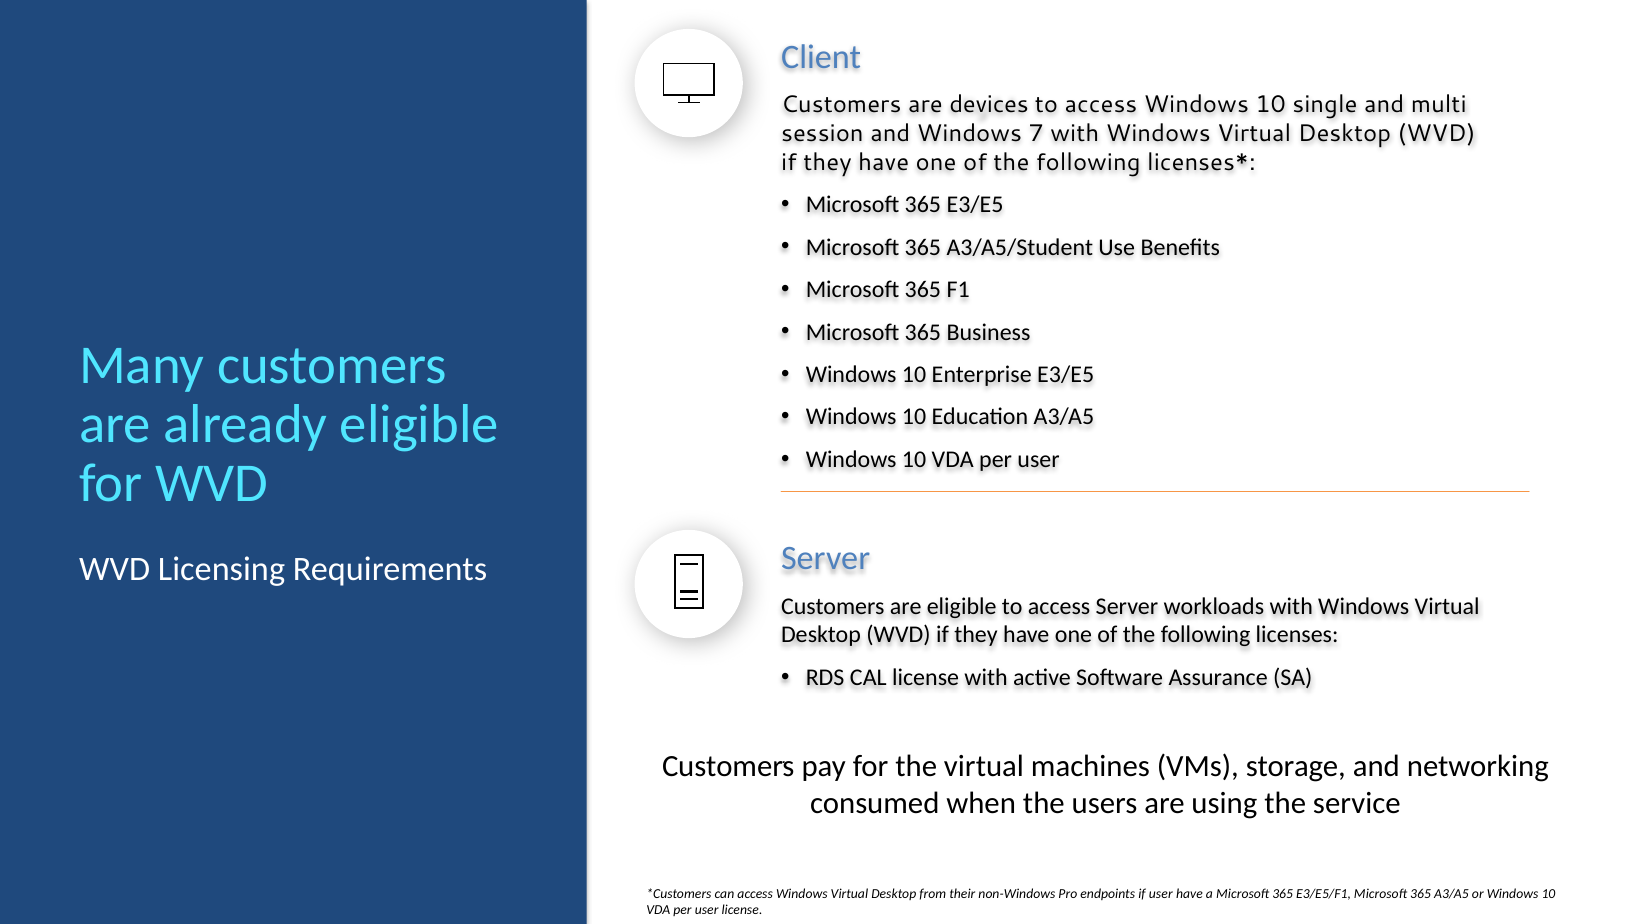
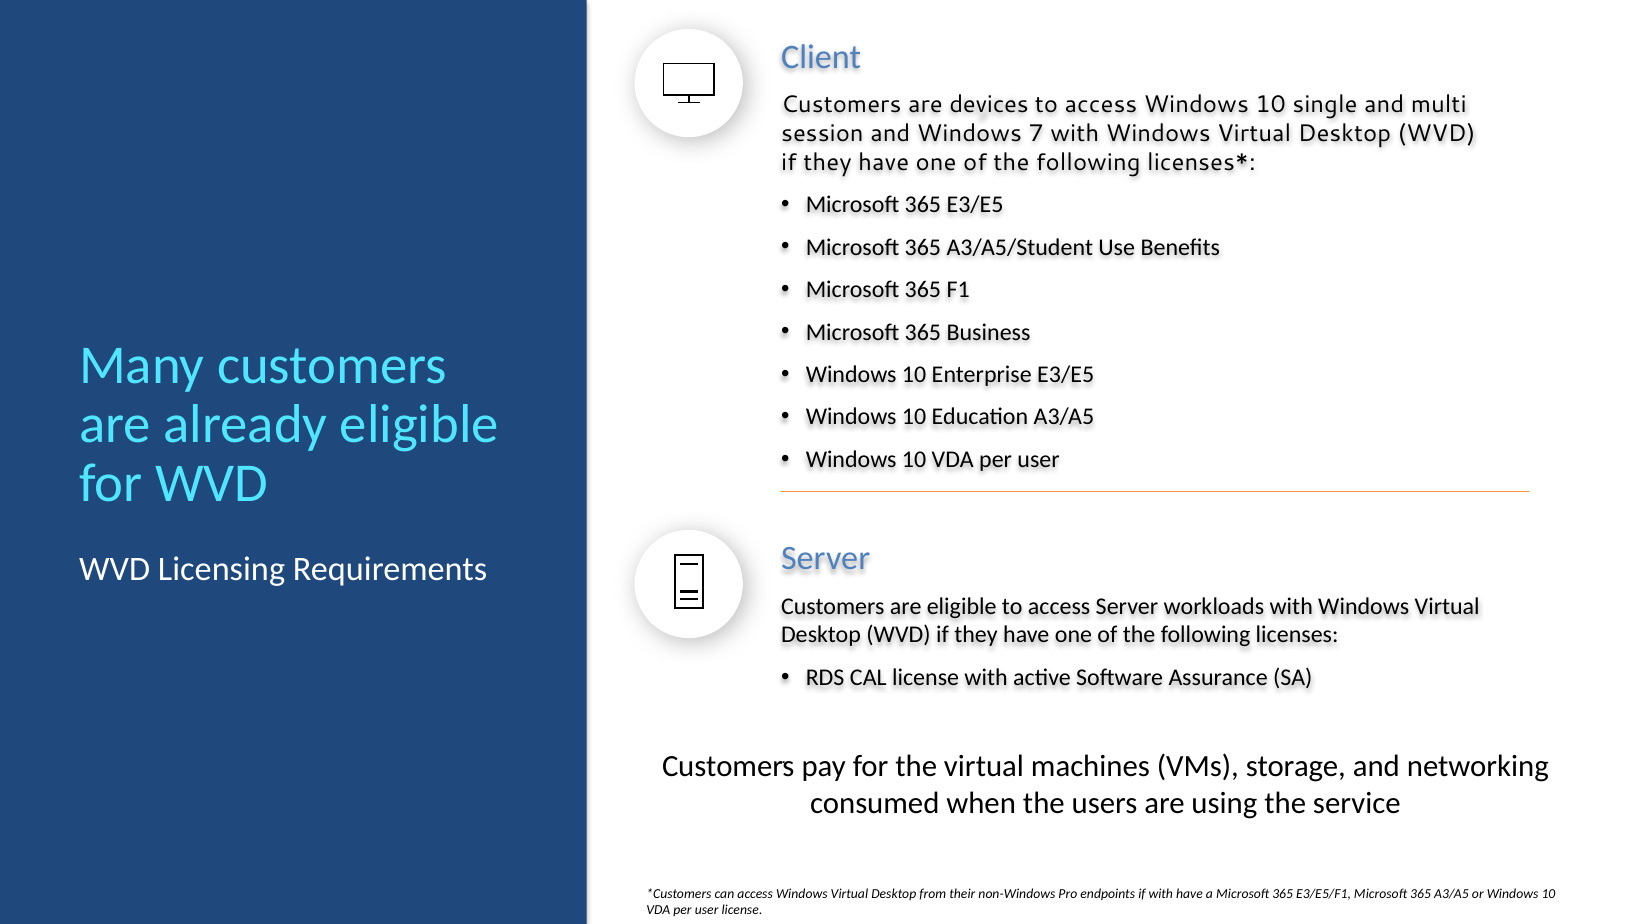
if user: user -> with
